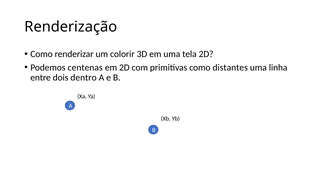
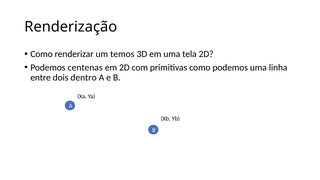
colorir: colorir -> temos
como distantes: distantes -> podemos
